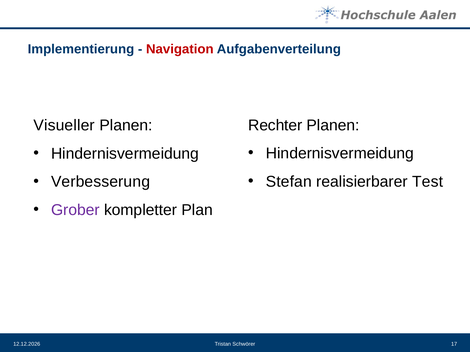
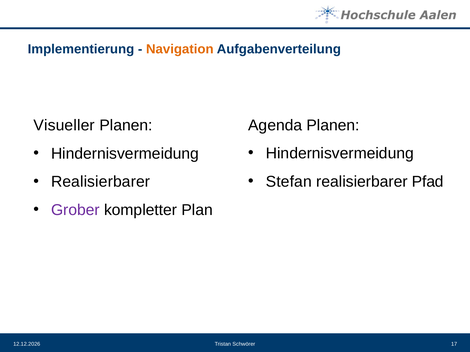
Navigation colour: red -> orange
Rechter: Rechter -> Agenda
Test: Test -> Pfad
Verbesserung at (101, 182): Verbesserung -> Realisierbarer
